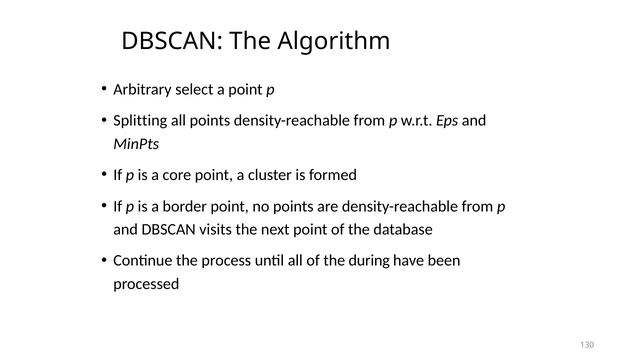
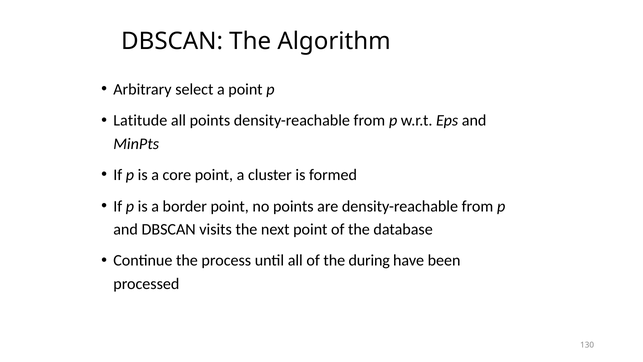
Splitting: Splitting -> Latitude
